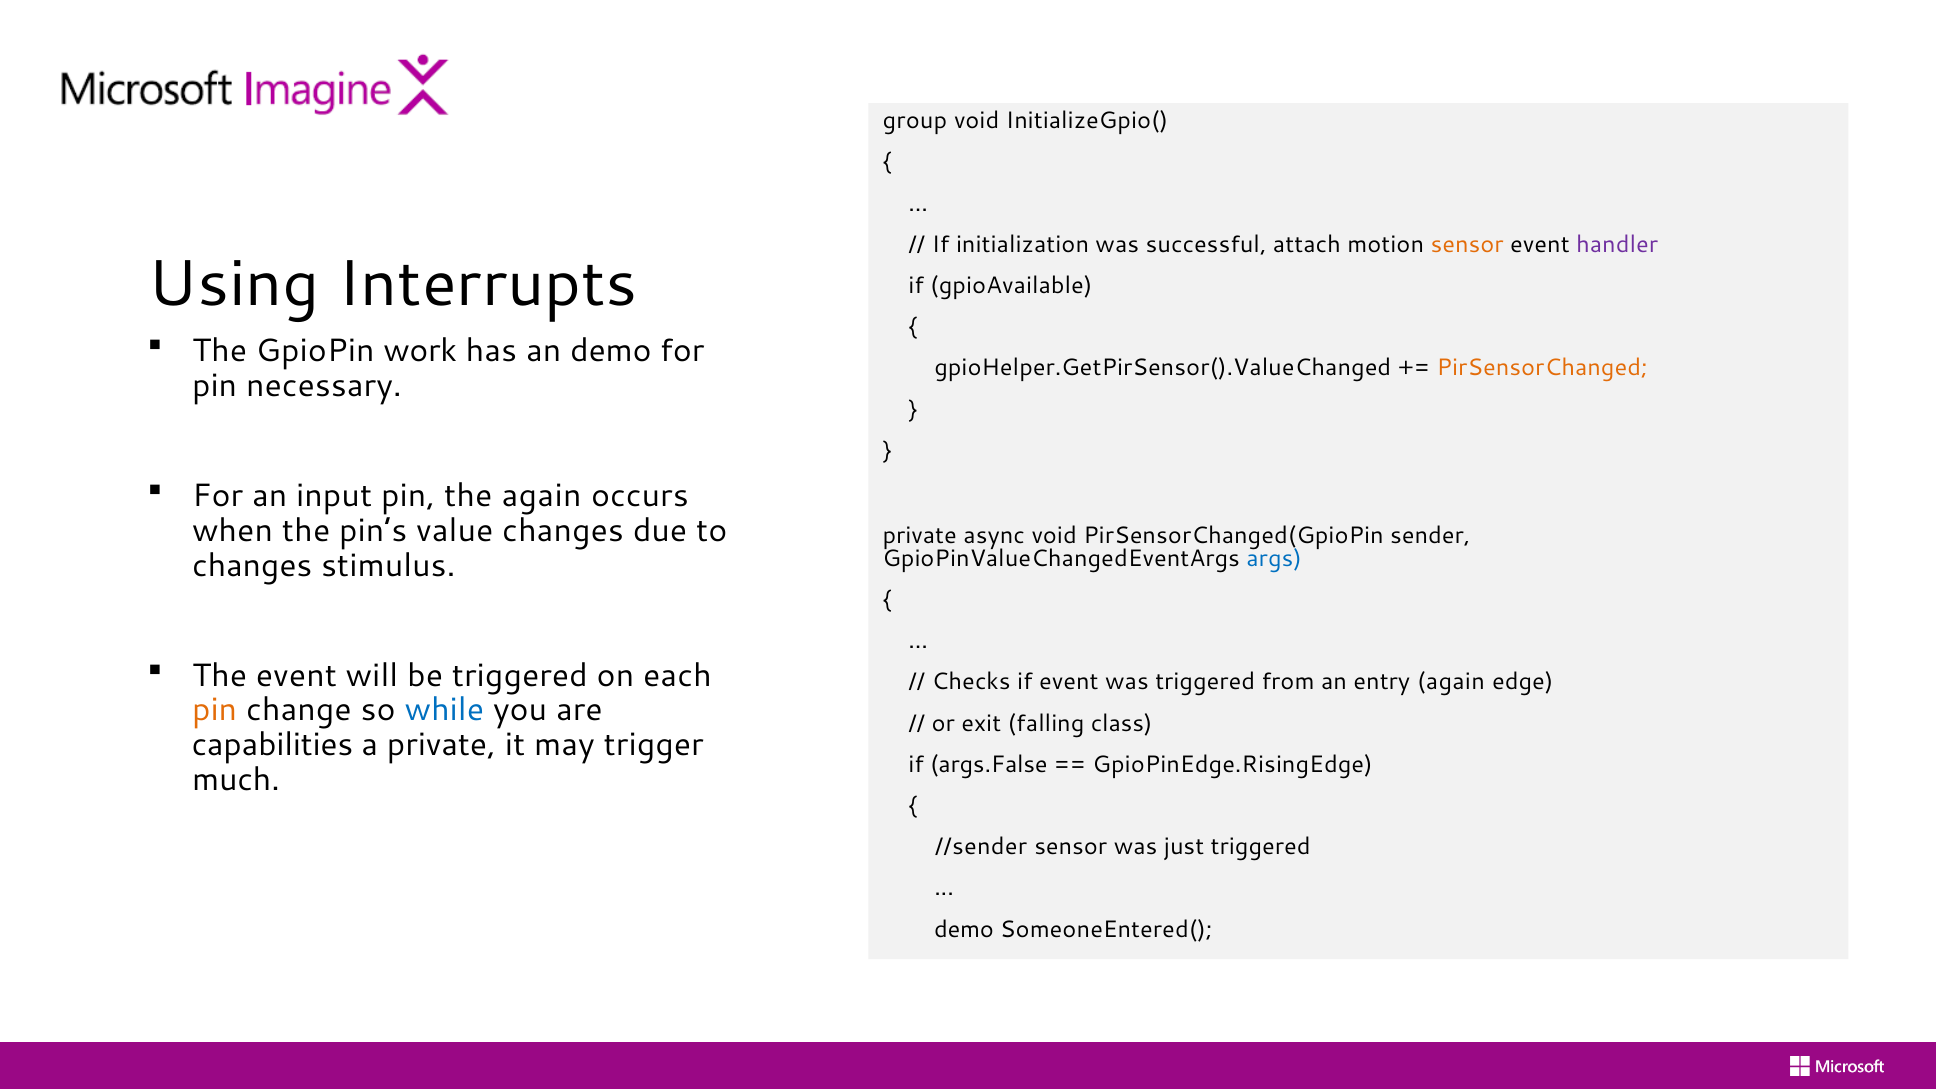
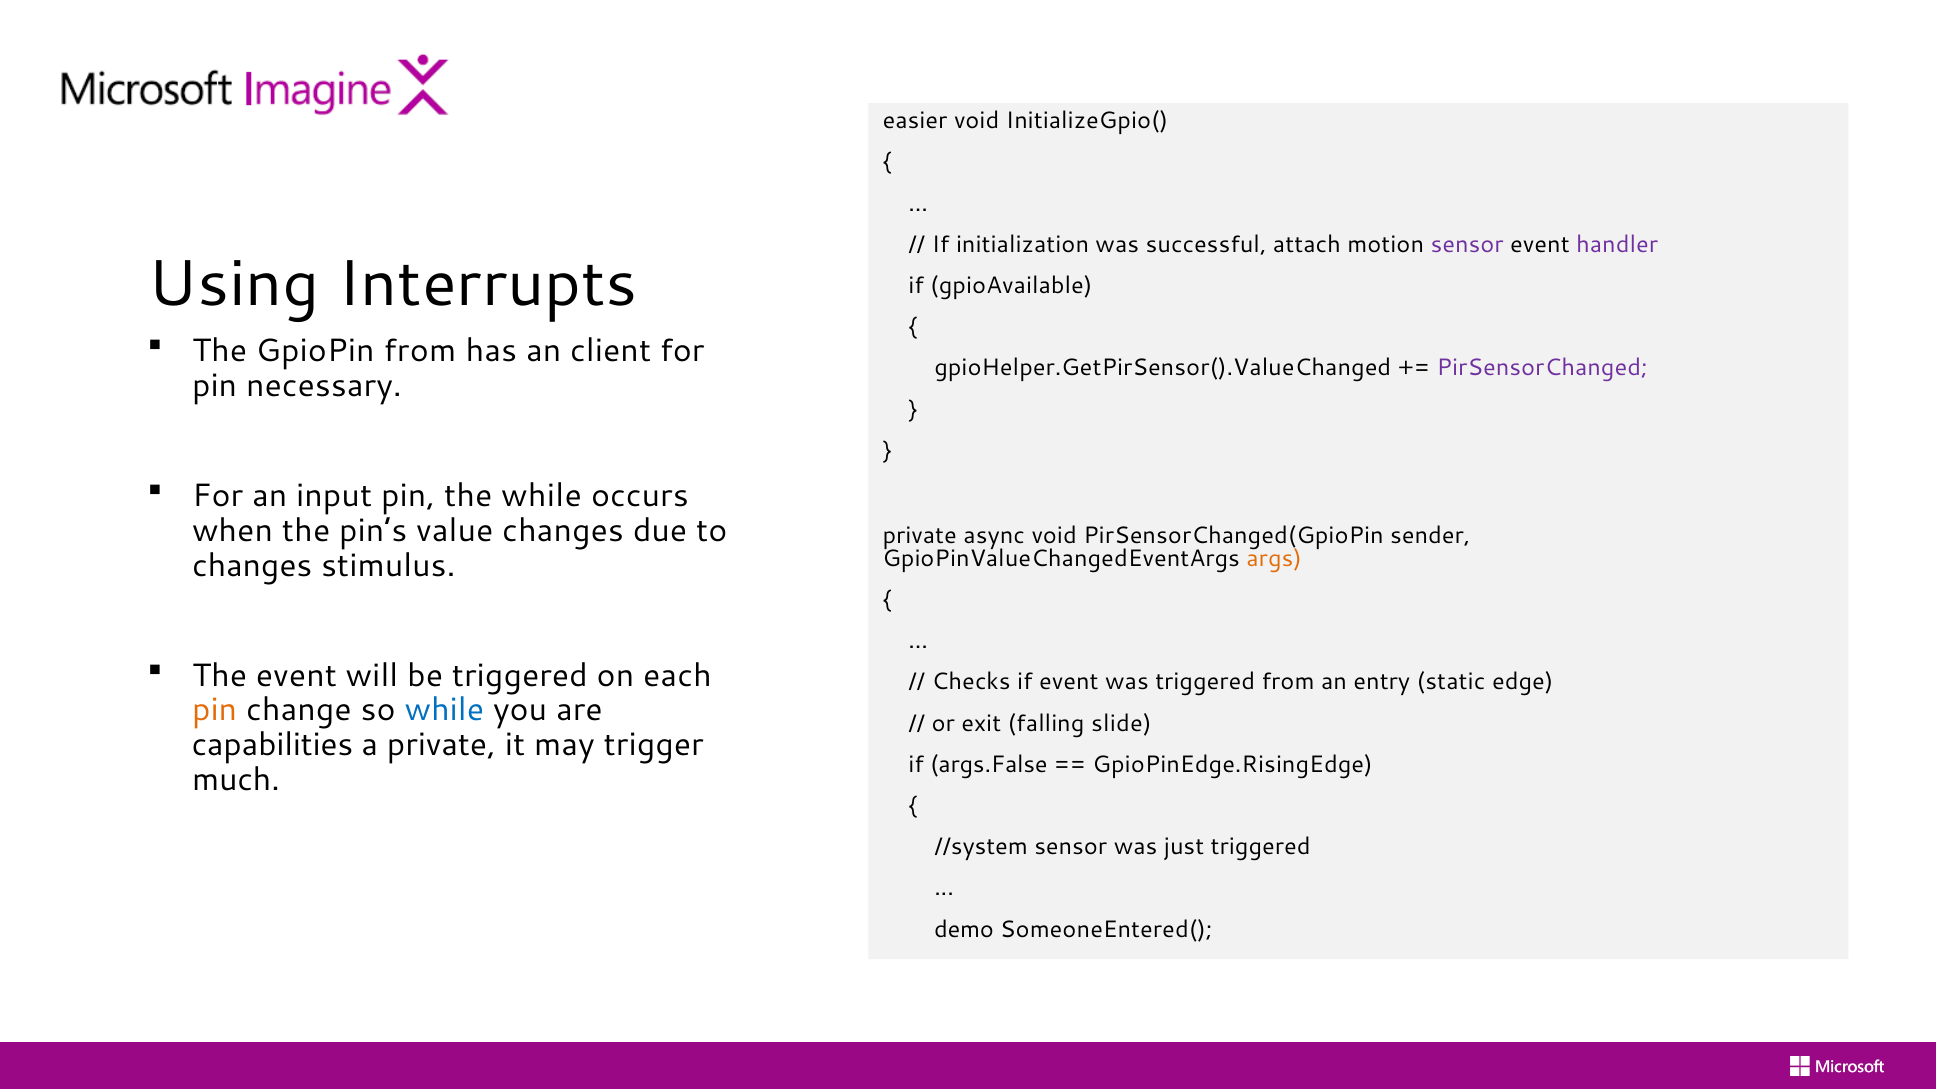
group: group -> easier
sensor at (1467, 244) colour: orange -> purple
GpioPin work: work -> from
an demo: demo -> client
PirSensorChanged colour: orange -> purple
the again: again -> while
args colour: blue -> orange
entry again: again -> static
class: class -> slide
//sender: //sender -> //system
